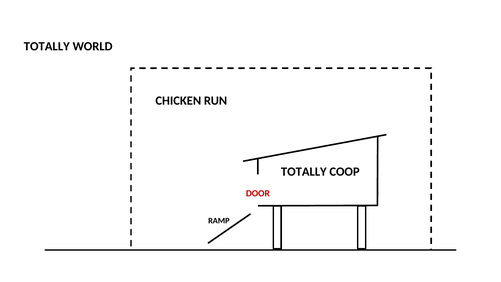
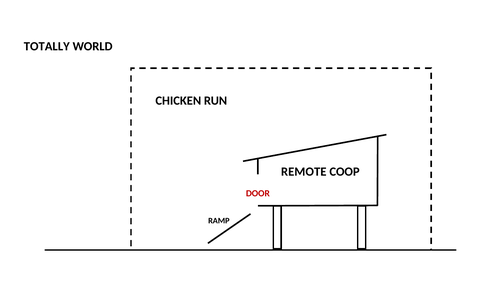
TOTALLY at (304, 172): TOTALLY -> REMOTE
